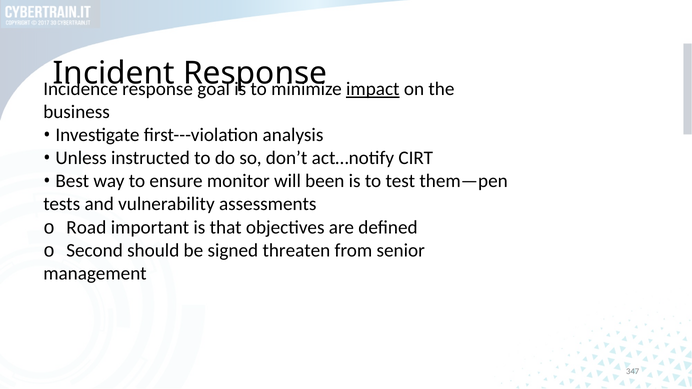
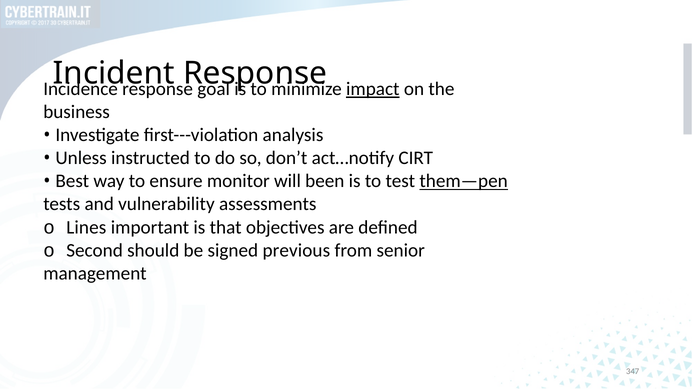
them—pen underline: none -> present
Road: Road -> Lines
threaten: threaten -> previous
